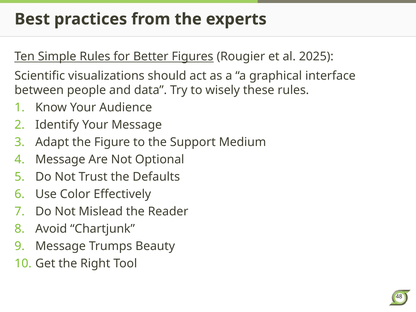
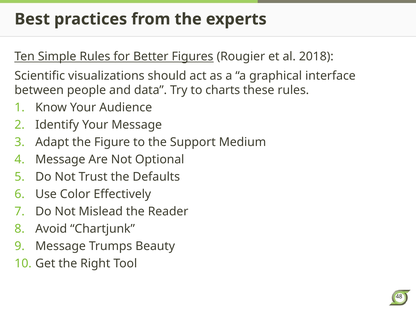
2025: 2025 -> 2018
wisely: wisely -> charts
